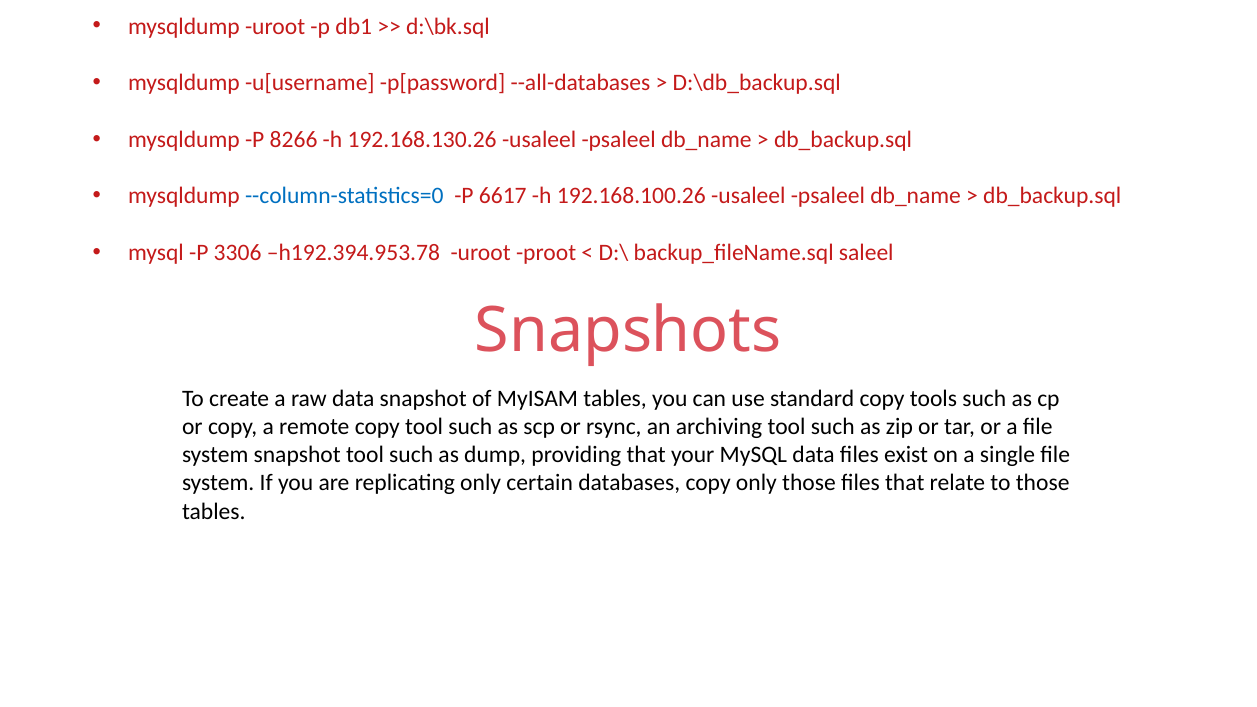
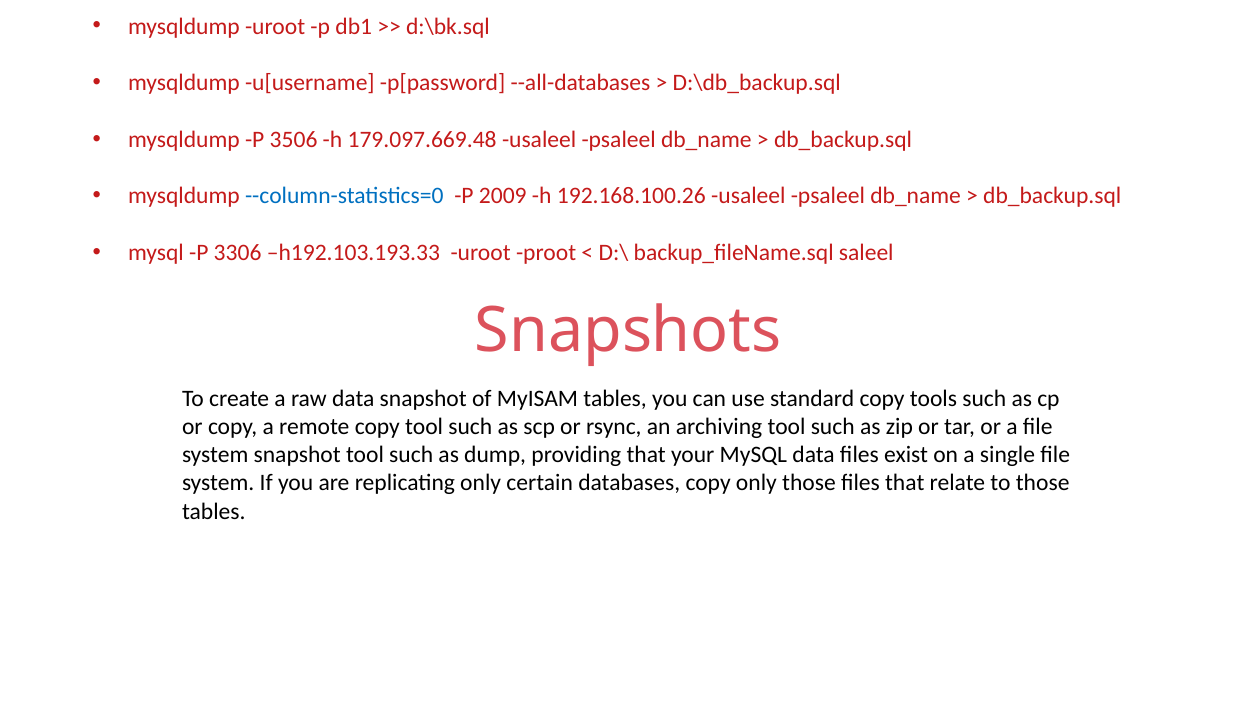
8266: 8266 -> 3506
192.168.130.26: 192.168.130.26 -> 179.097.669.48
6617: 6617 -> 2009
h192.394.953.78: h192.394.953.78 -> h192.103.193.33
